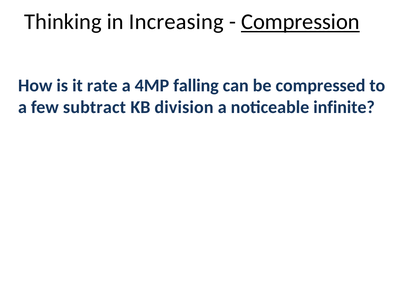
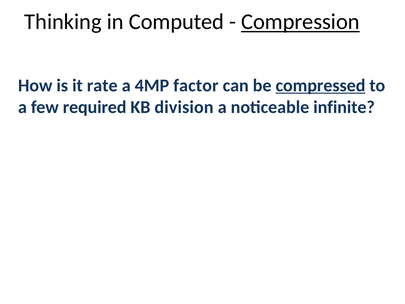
Increasing: Increasing -> Computed
falling: falling -> factor
compressed underline: none -> present
subtract: subtract -> required
